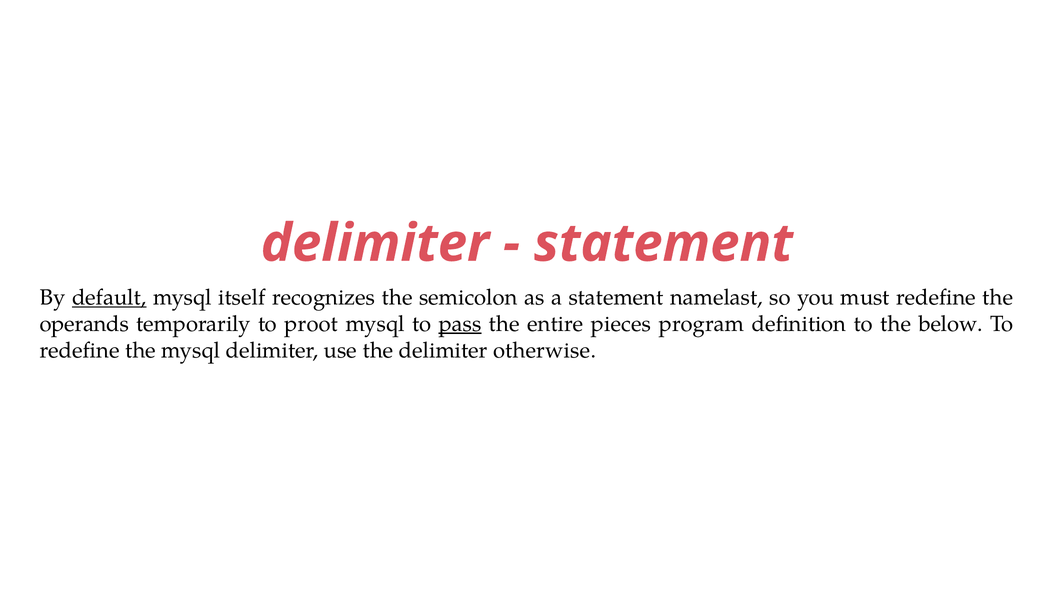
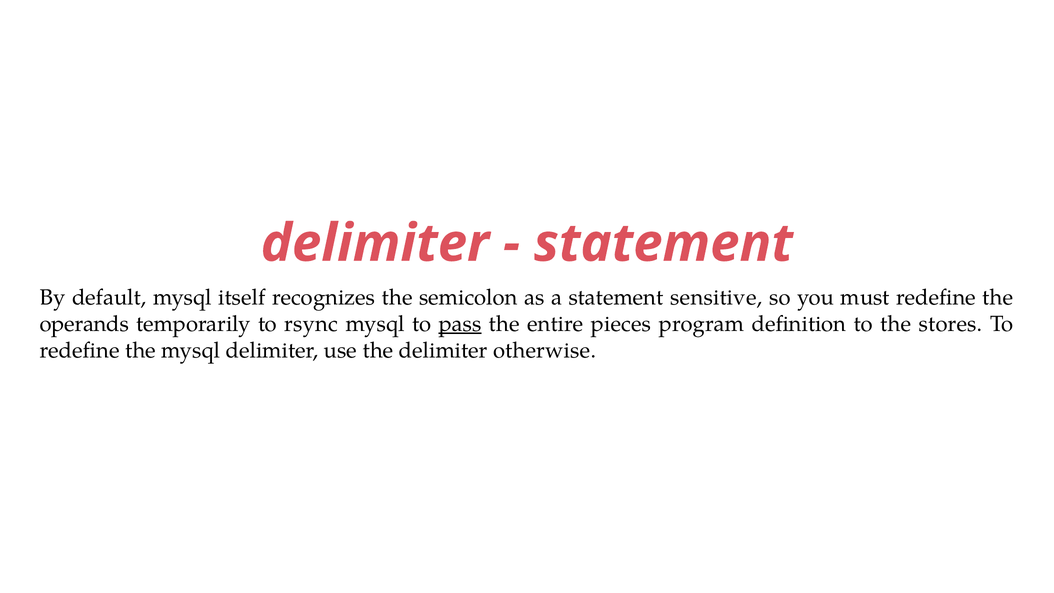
default underline: present -> none
namelast: namelast -> sensitive
proot: proot -> rsync
below: below -> stores
